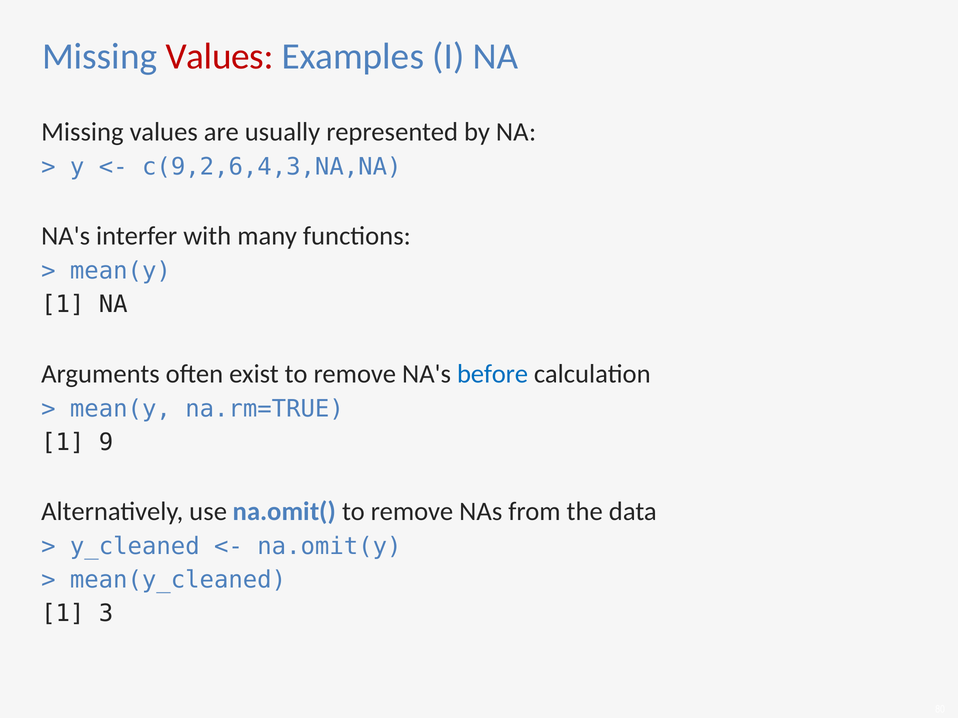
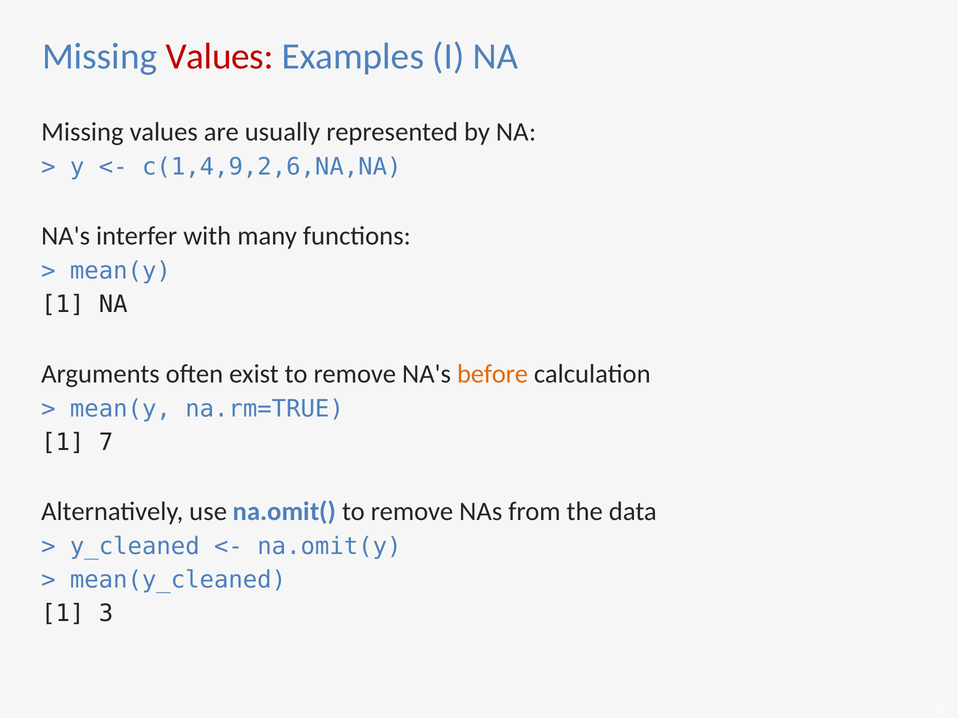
c(9,2,6,4,3,NA,NA: c(9,2,6,4,3,NA,NA -> c(1,4,9,2,6,NA,NA
before colour: blue -> orange
9: 9 -> 7
